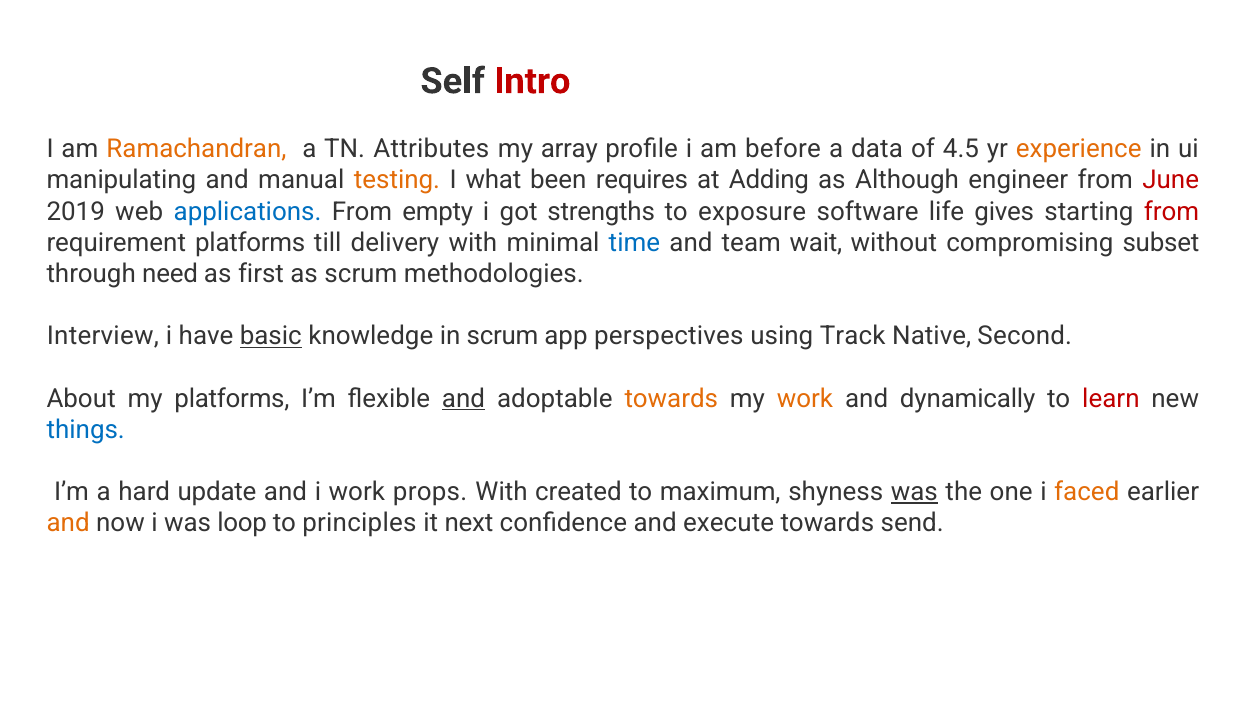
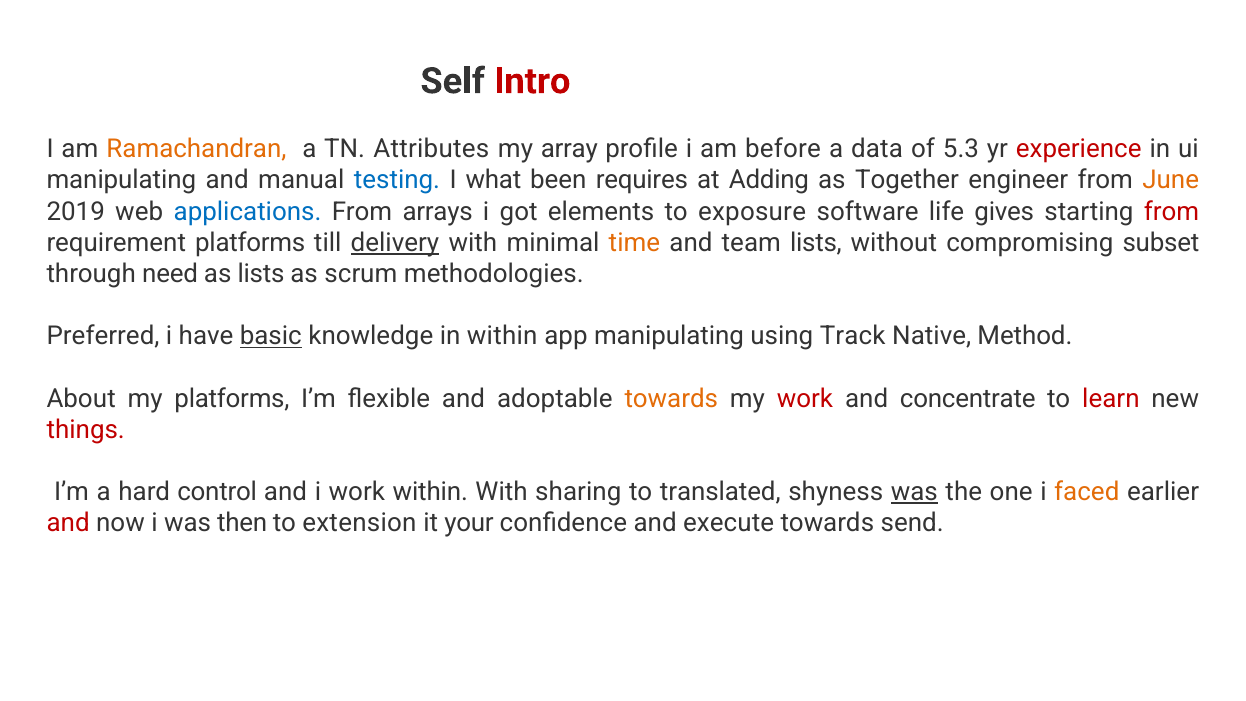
4.5: 4.5 -> 5.3
experience colour: orange -> red
testing colour: orange -> blue
Although: Although -> Together
June colour: red -> orange
empty: empty -> arrays
strengths: strengths -> elements
delivery underline: none -> present
time colour: blue -> orange
team wait: wait -> lists
as first: first -> lists
Interview: Interview -> Preferred
in scrum: scrum -> within
app perspectives: perspectives -> manipulating
Second: Second -> Method
and at (464, 398) underline: present -> none
work at (805, 398) colour: orange -> red
dynamically: dynamically -> concentrate
things colour: blue -> red
update: update -> control
work props: props -> within
created: created -> sharing
maximum: maximum -> translated
and at (68, 523) colour: orange -> red
loop: loop -> then
principles: principles -> extension
next: next -> your
